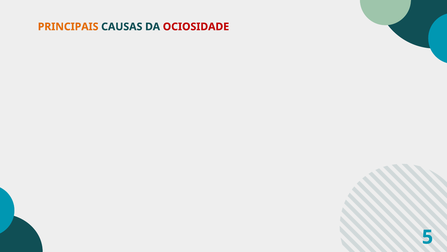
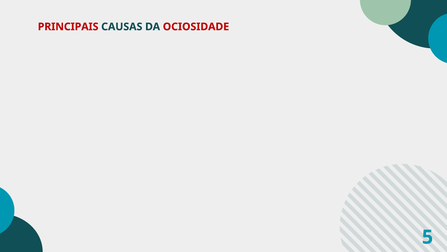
PRINCIPAIS colour: orange -> red
